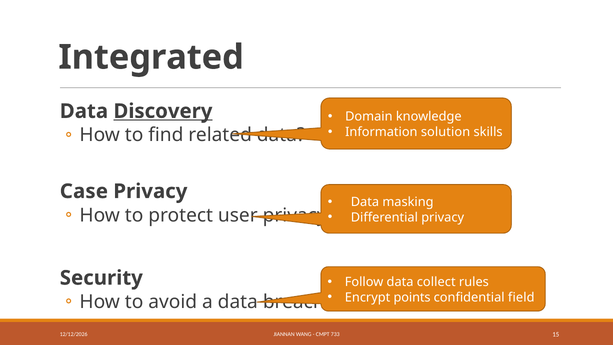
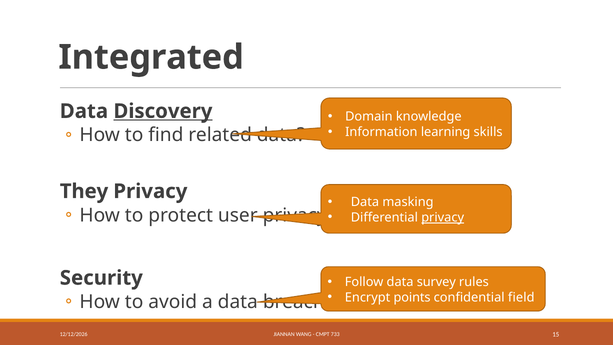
solution: solution -> learning
Case: Case -> They
privacy at (443, 217) underline: none -> present
collect: collect -> survey
